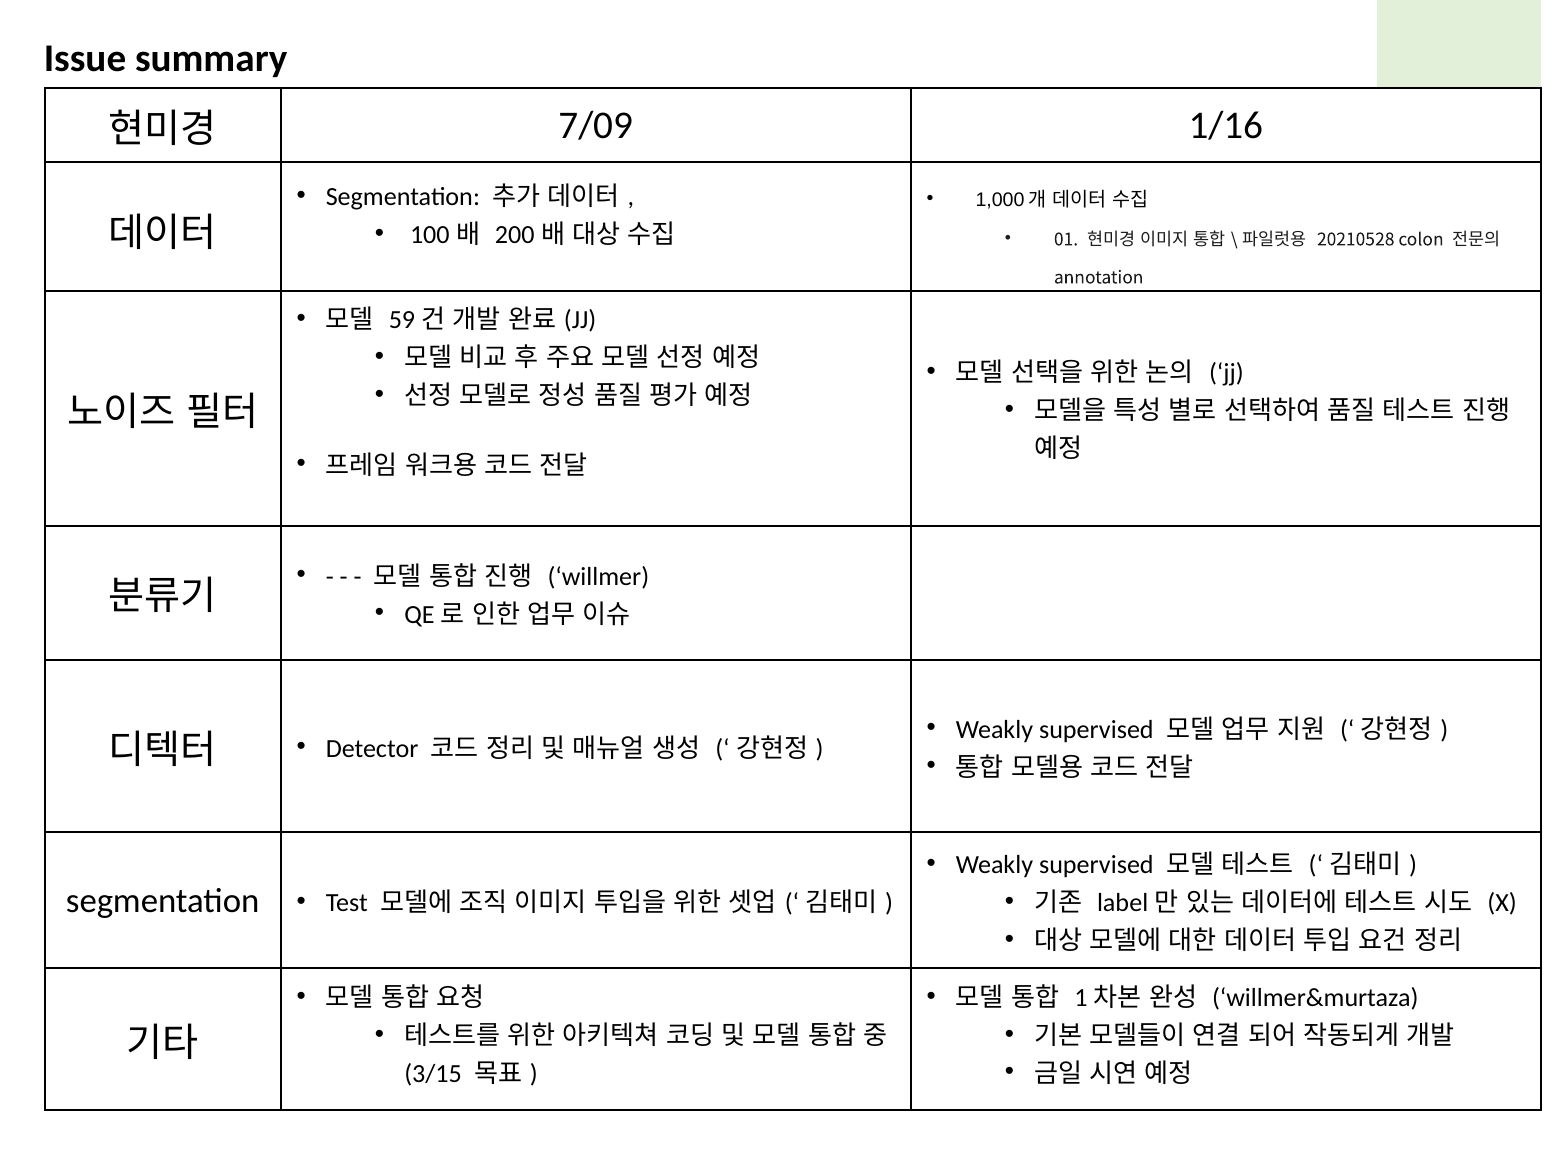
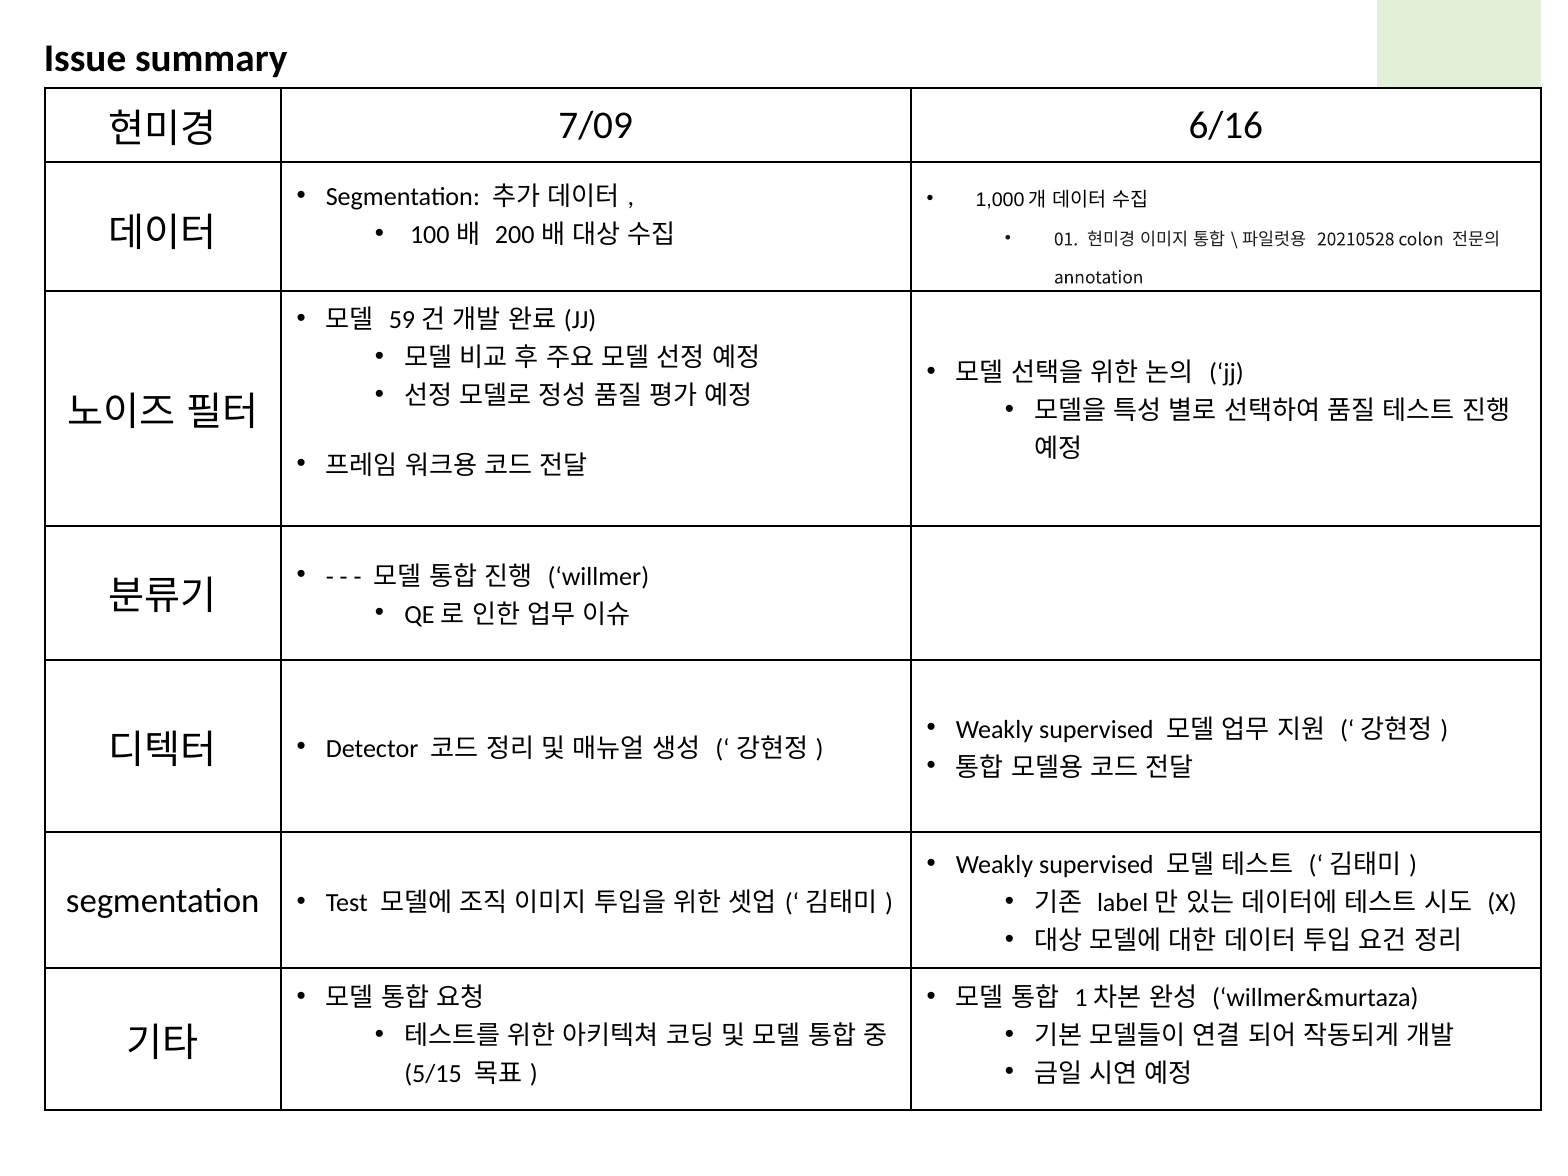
1/16: 1/16 -> 6/16
3/15: 3/15 -> 5/15
